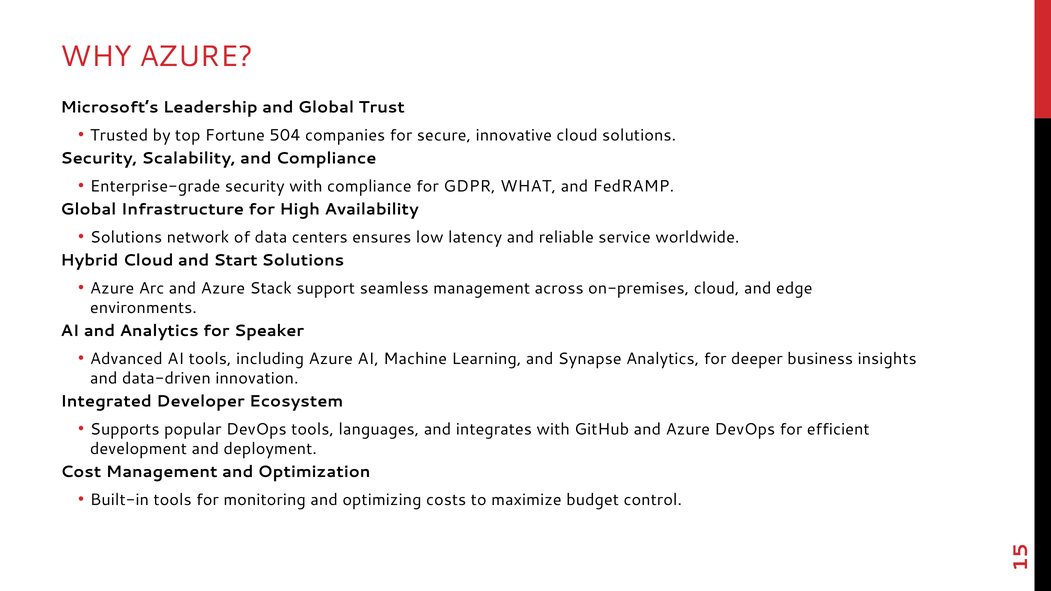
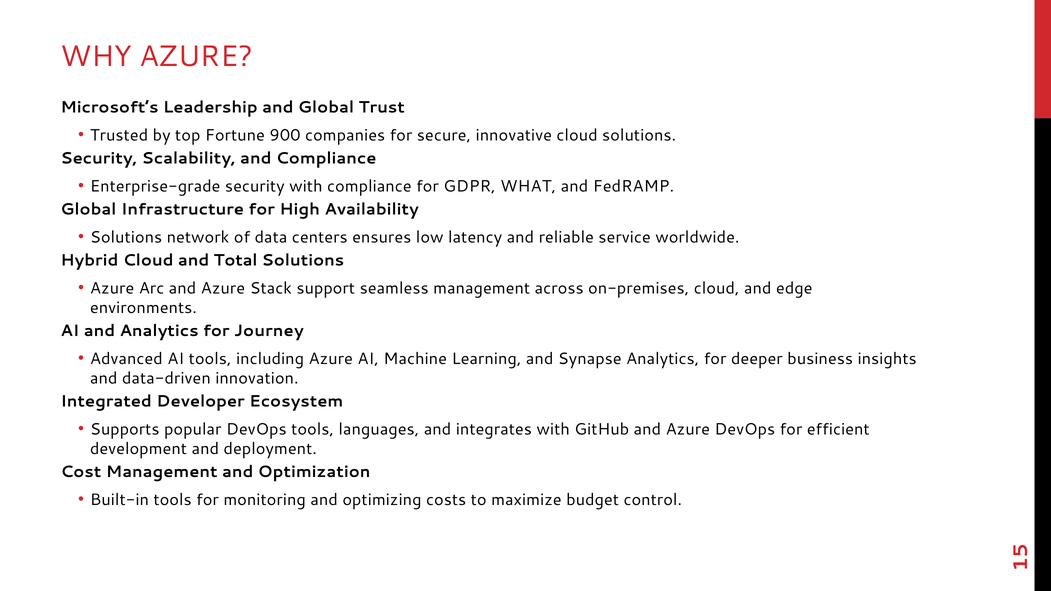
504: 504 -> 900
Start: Start -> Total
Speaker: Speaker -> Journey
